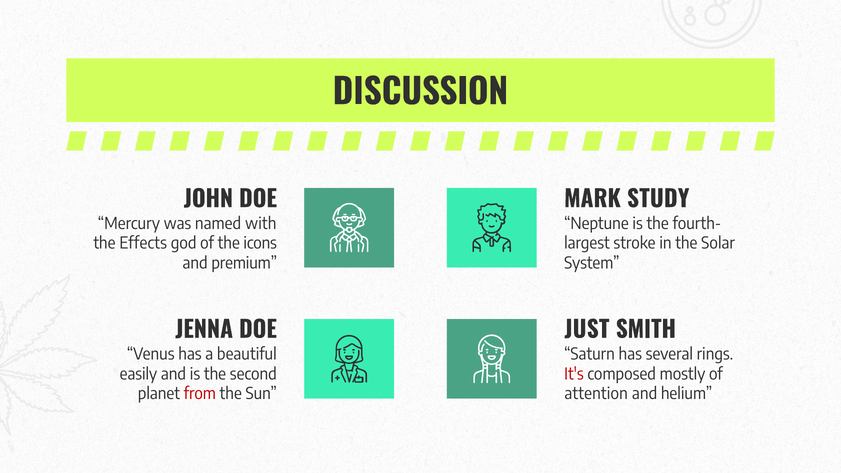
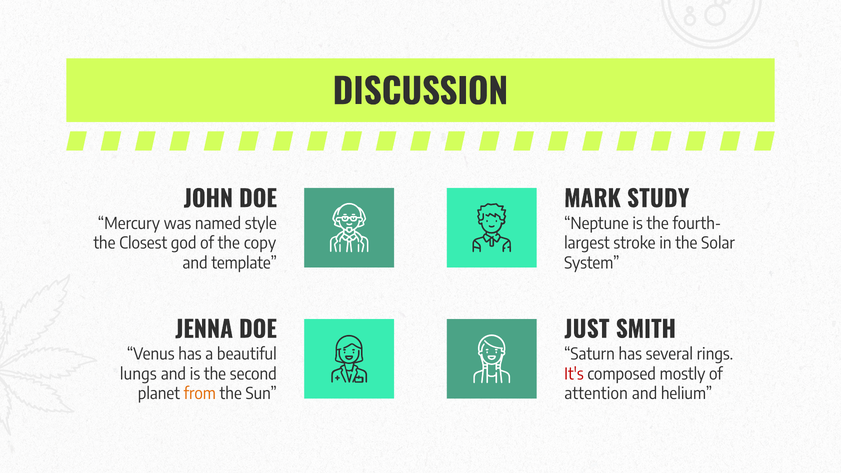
with: with -> style
Effects: Effects -> Closest
icons: icons -> copy
premium: premium -> template
easily: easily -> lungs
from colour: red -> orange
